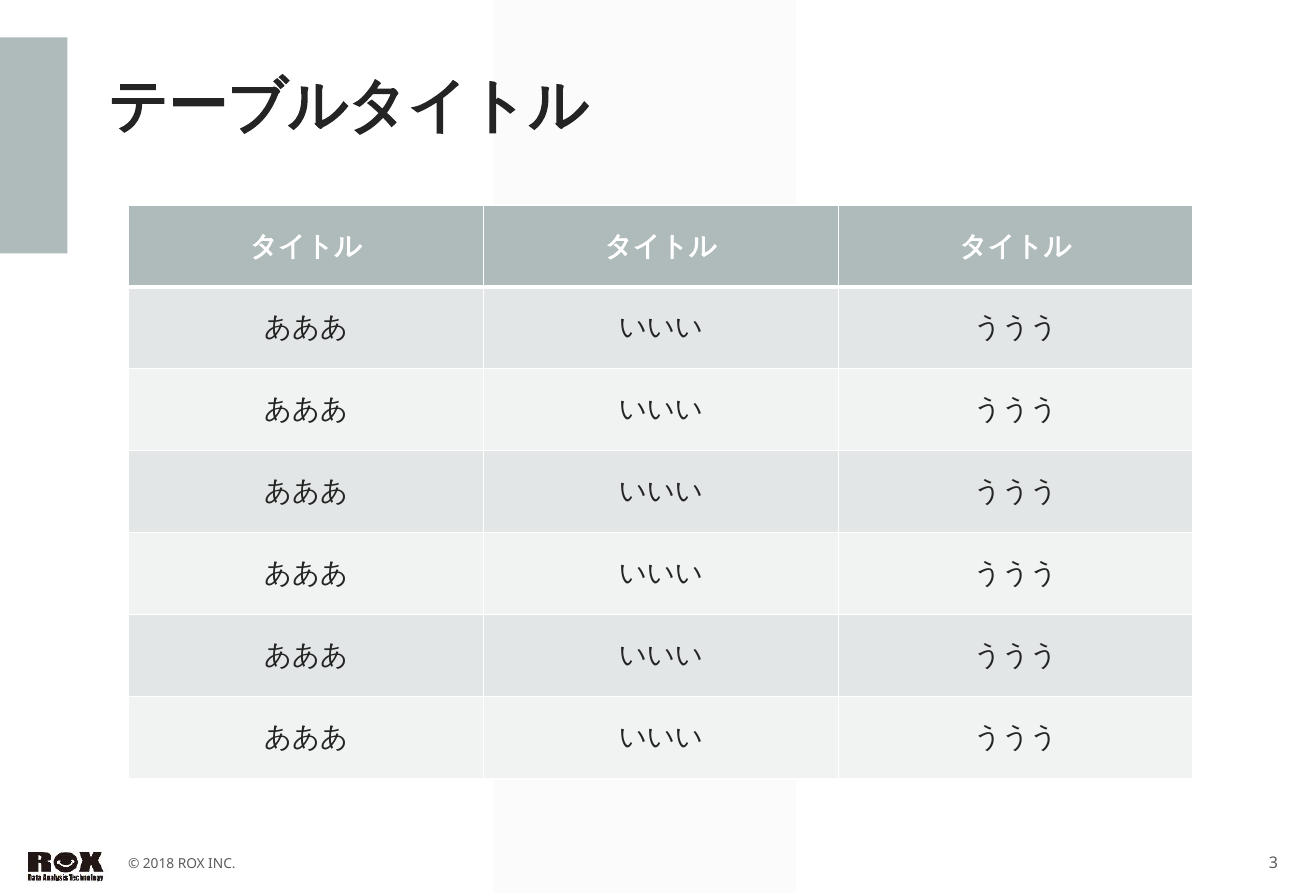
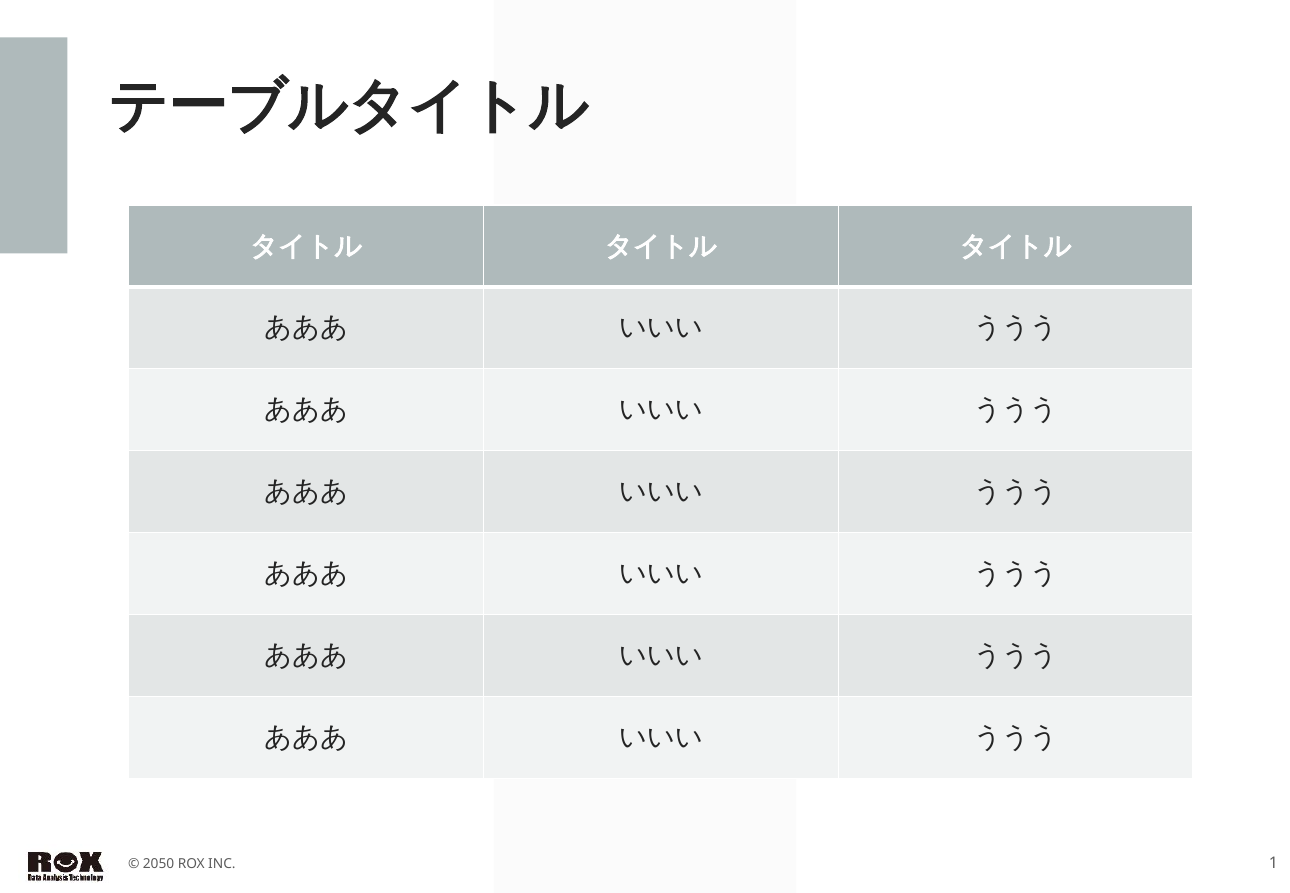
2018: 2018 -> 2050
3: 3 -> 1
